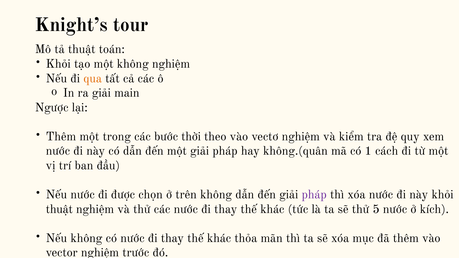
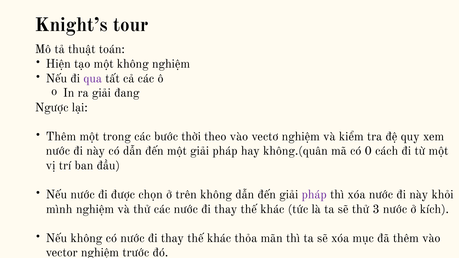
Khỏi at (58, 64): Khỏi -> Hiện
qua colour: orange -> purple
main: main -> đang
1: 1 -> 0
thuật at (59, 209): thuật -> mình
5: 5 -> 3
